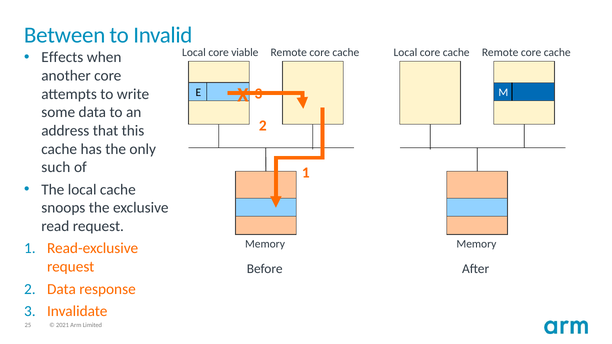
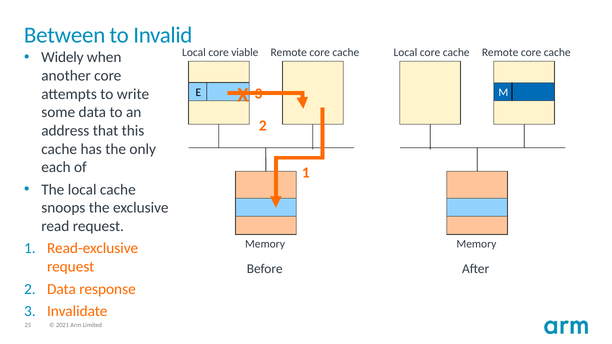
Effects: Effects -> Widely
such: such -> each
